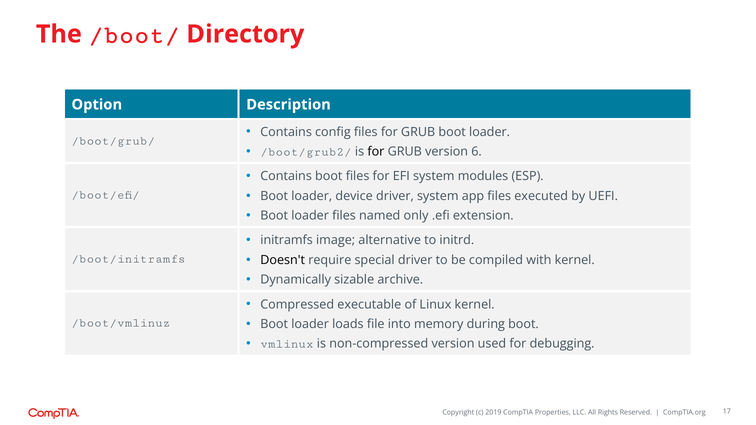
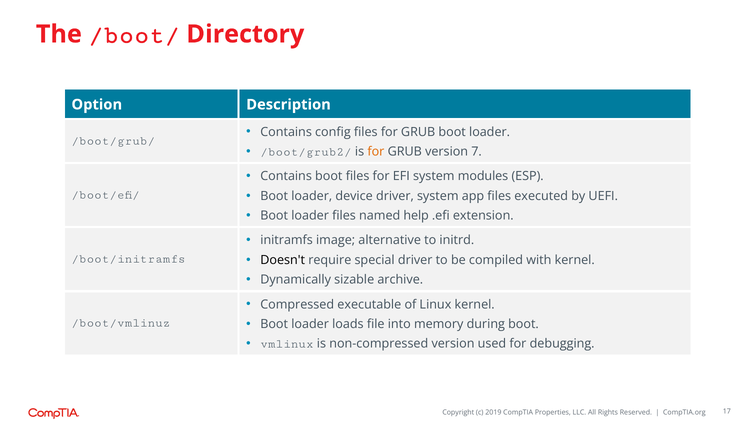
for at (376, 152) colour: black -> orange
6: 6 -> 7
only: only -> help
